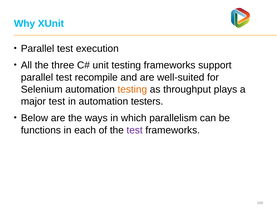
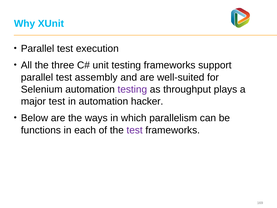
recompile: recompile -> assembly
testing at (132, 89) colour: orange -> purple
testers: testers -> hacker
